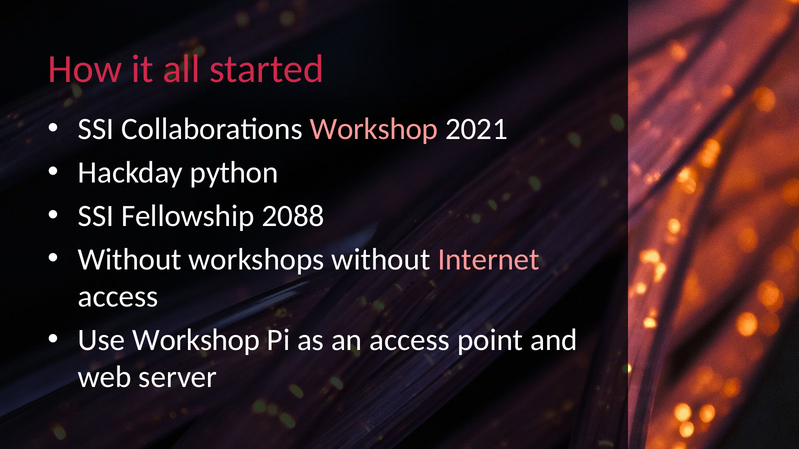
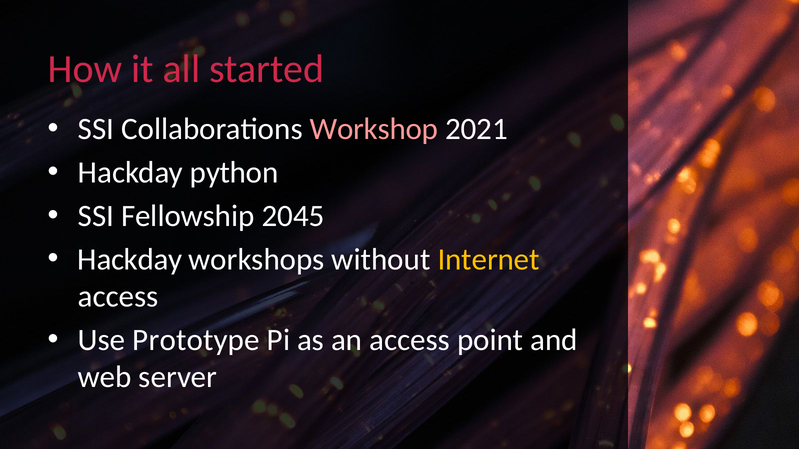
2088: 2088 -> 2045
Without at (130, 260): Without -> Hackday
Internet colour: pink -> yellow
Use Workshop: Workshop -> Prototype
